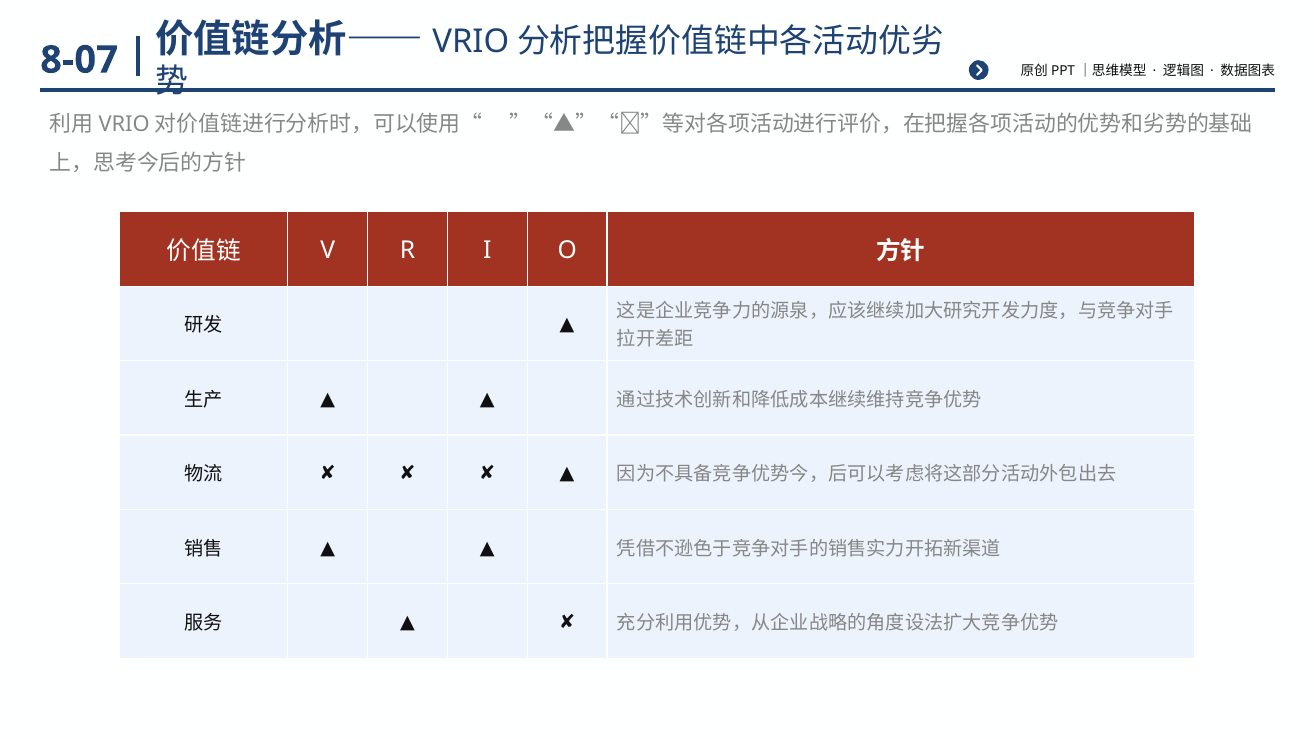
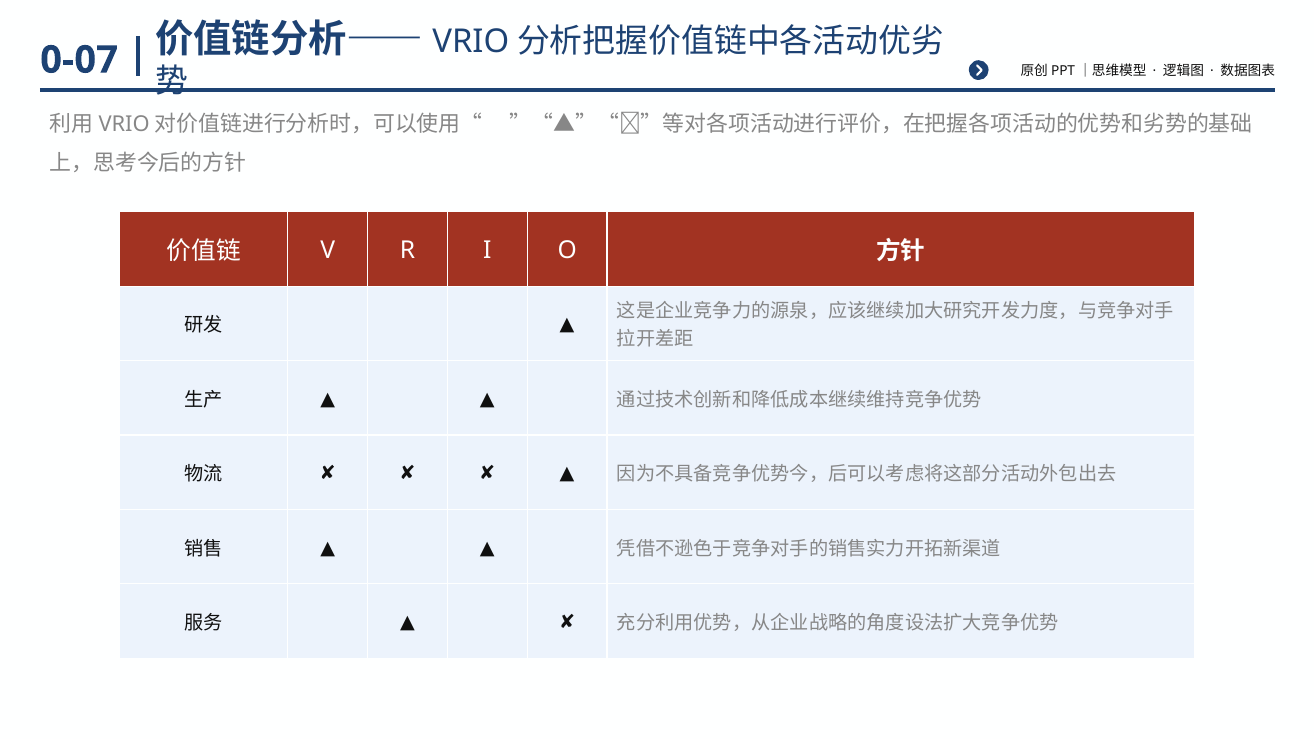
8-07: 8-07 -> 0-07
